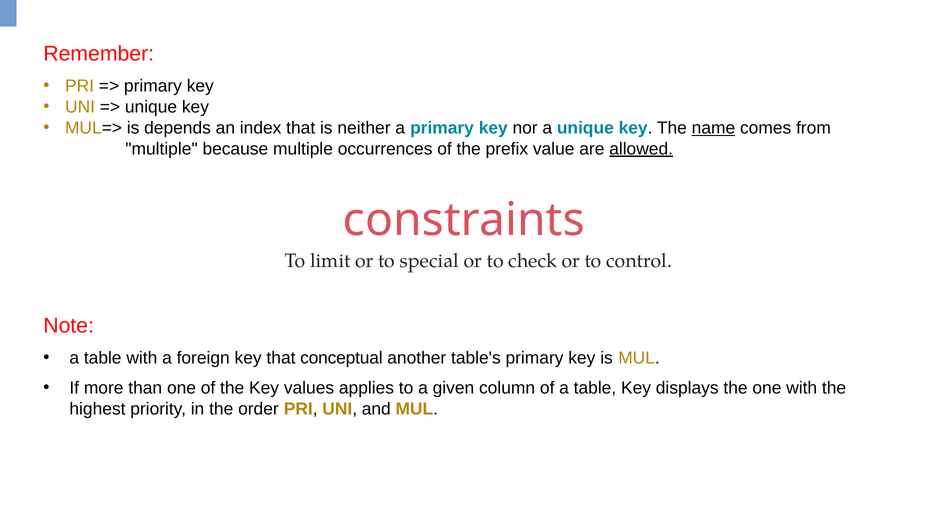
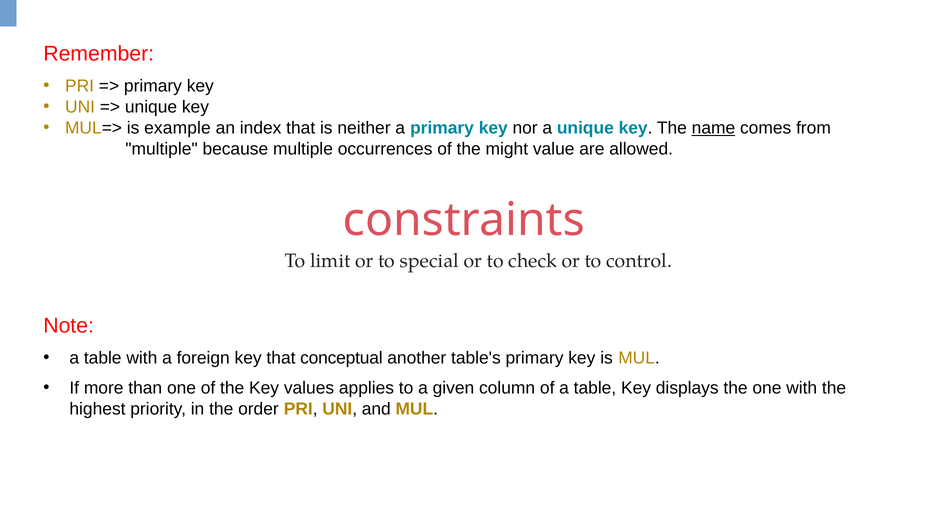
depends: depends -> example
prefix: prefix -> might
allowed underline: present -> none
